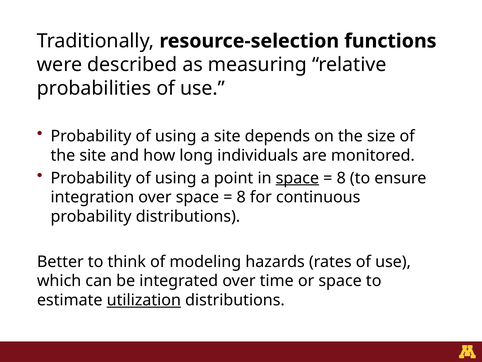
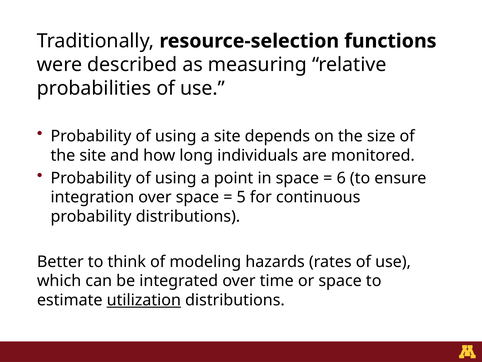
space at (297, 178) underline: present -> none
8 at (341, 178): 8 -> 6
8 at (241, 197): 8 -> 5
